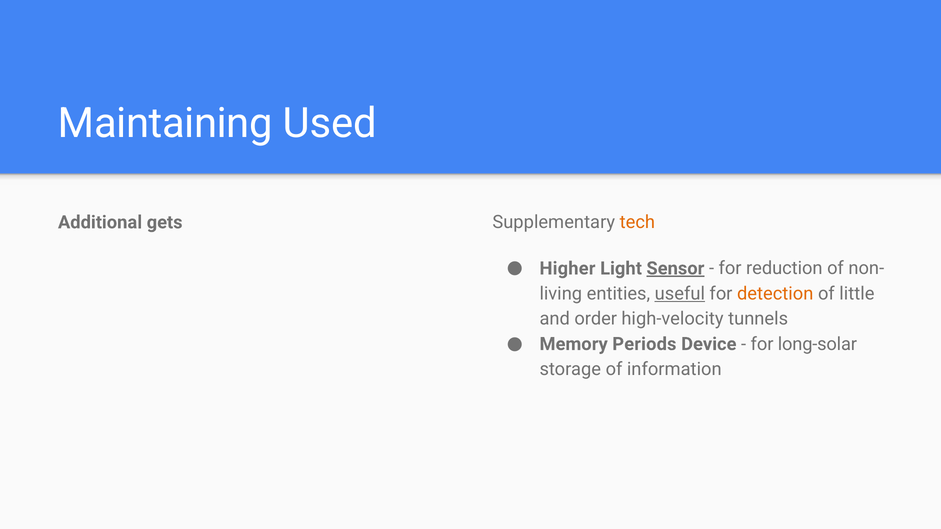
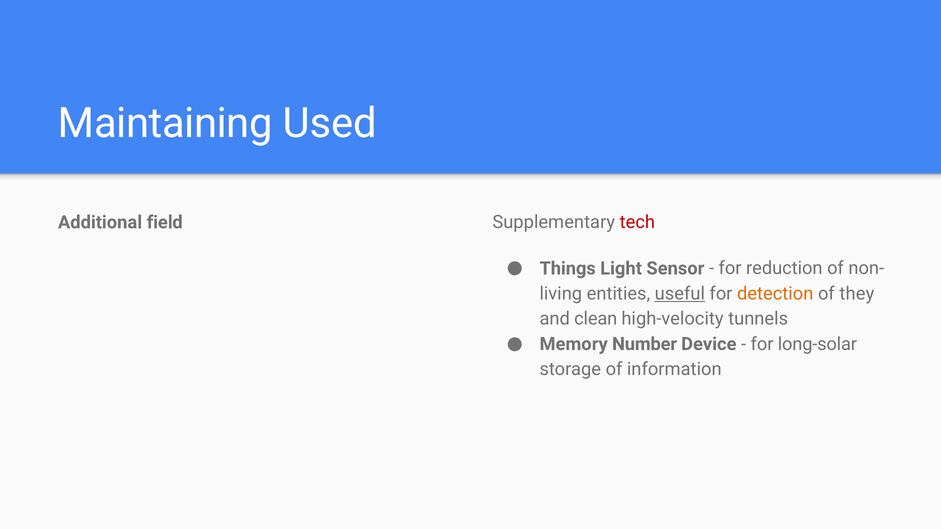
tech colour: orange -> red
gets: gets -> field
Higher: Higher -> Things
Sensor underline: present -> none
little: little -> they
order: order -> clean
Periods: Periods -> Number
